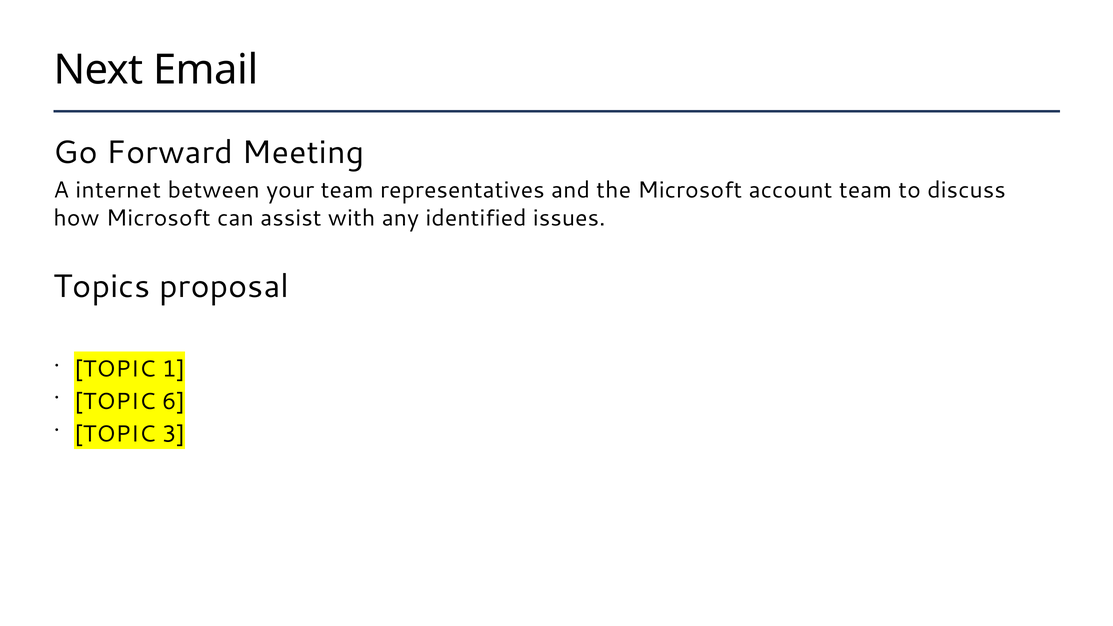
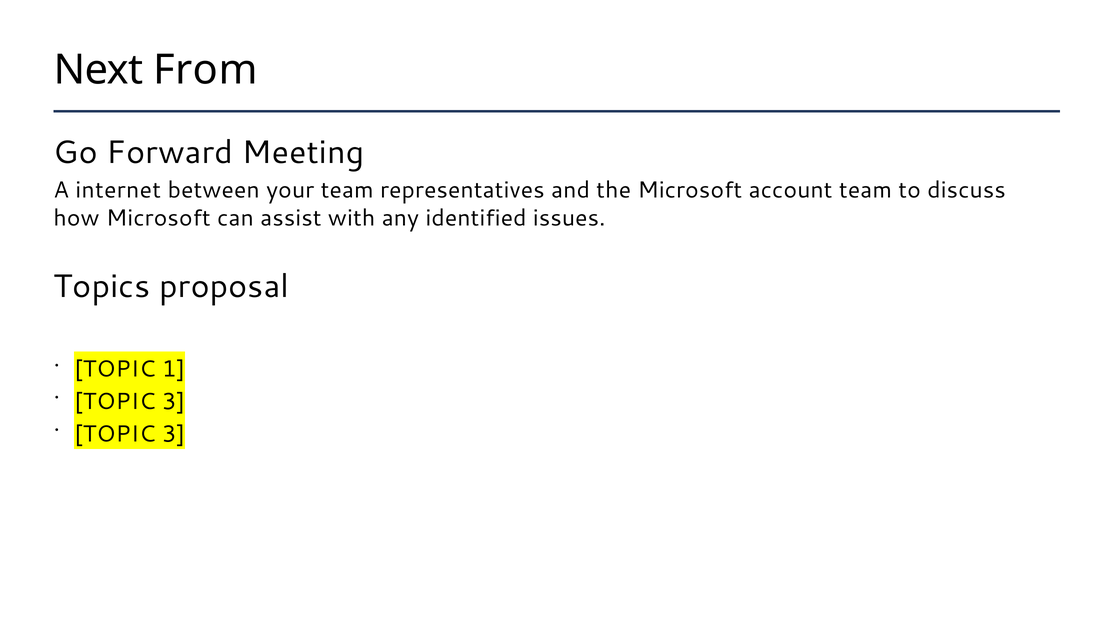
Email: Email -> From
6 at (173, 402): 6 -> 3
